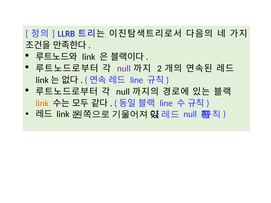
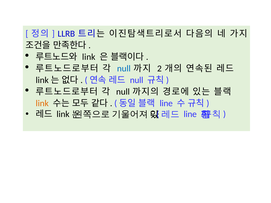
null at (124, 69) colour: purple -> blue
line at (137, 80): line -> null
null at (190, 114): null -> line
